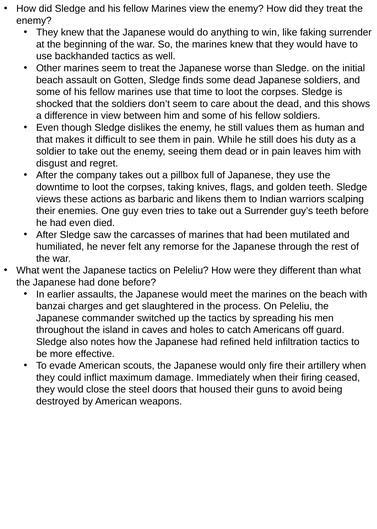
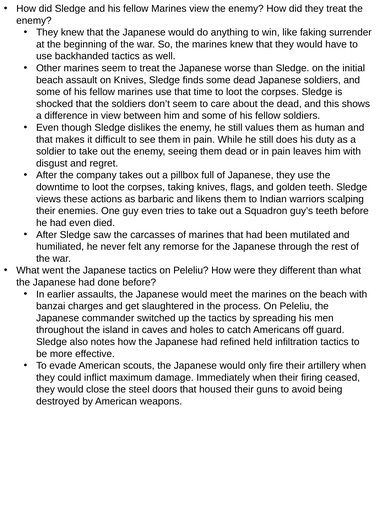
on Gotten: Gotten -> Knives
a Surrender: Surrender -> Squadron
